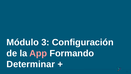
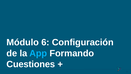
3: 3 -> 6
App colour: pink -> light blue
Determinar: Determinar -> Cuestiones
